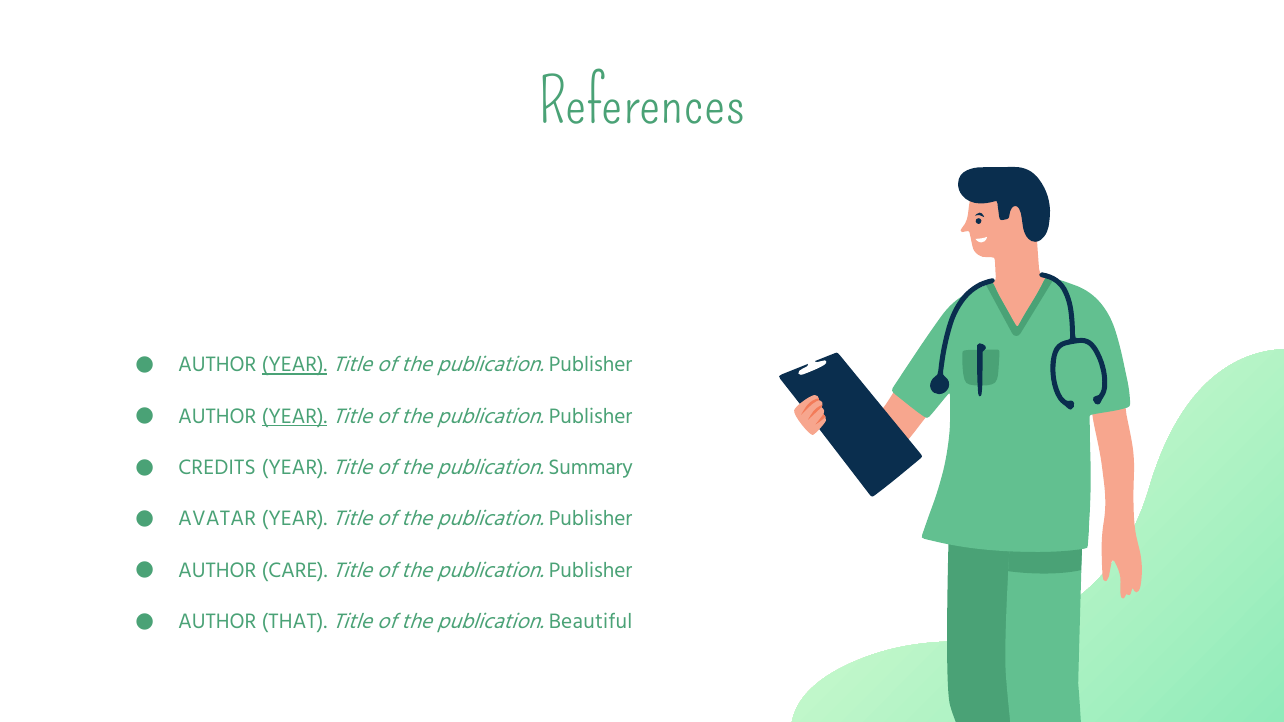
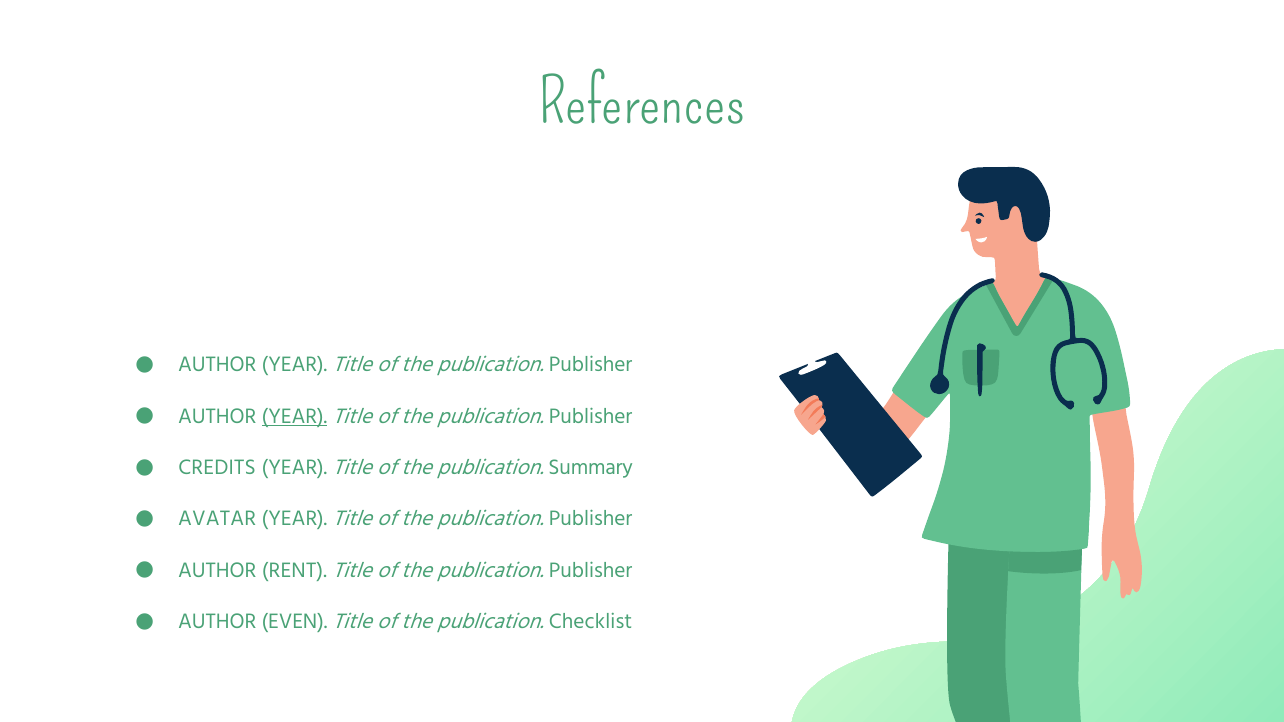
YEAR at (294, 365) underline: present -> none
CARE: CARE -> RENT
THAT: THAT -> EVEN
Beautiful: Beautiful -> Checklist
